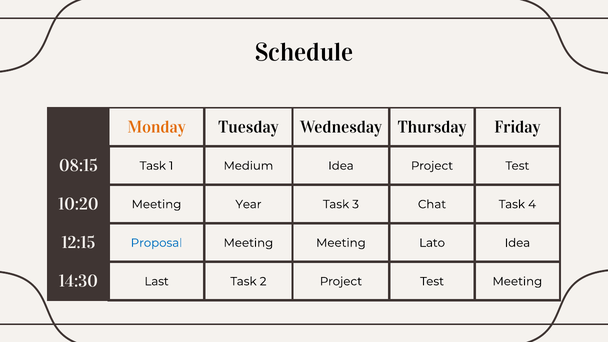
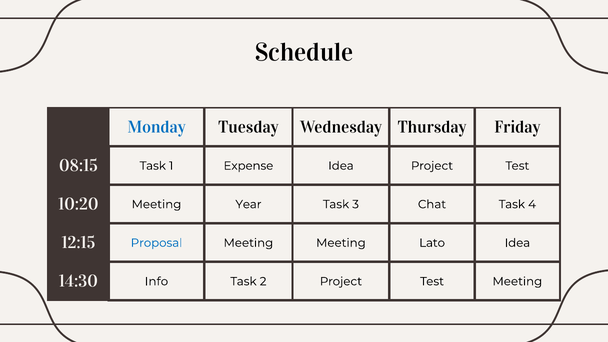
Monday colour: orange -> blue
Medium: Medium -> Expense
Last: Last -> Info
